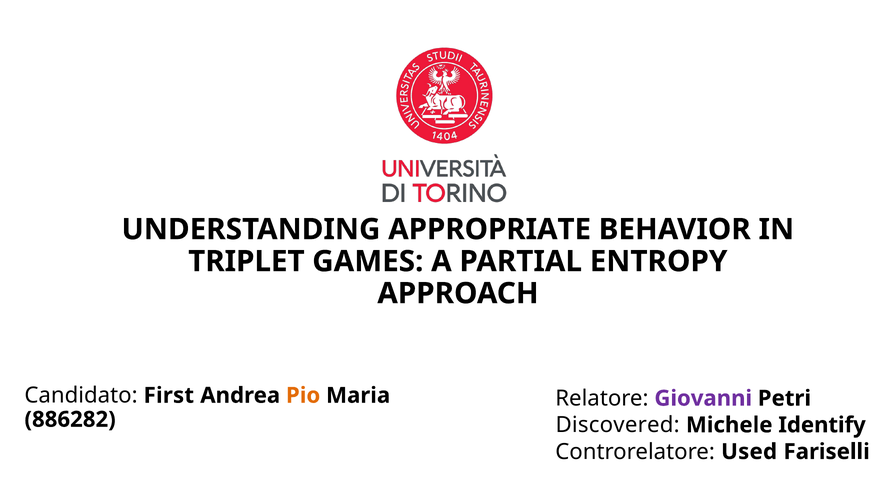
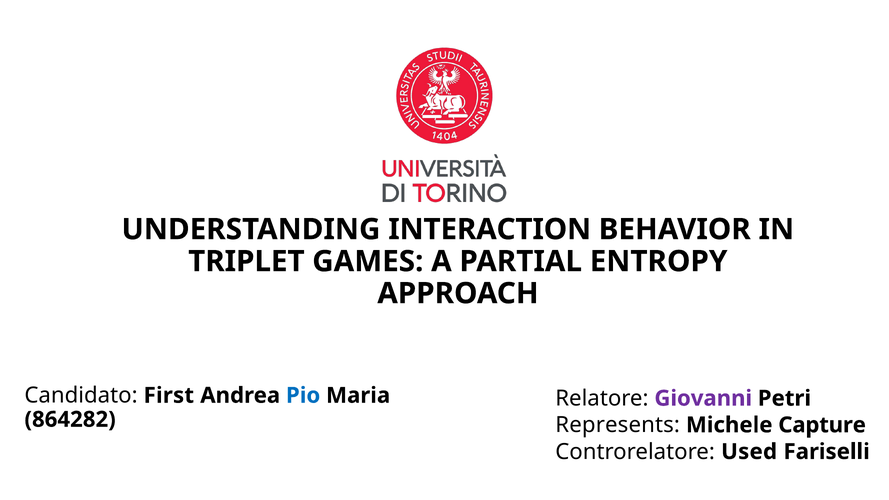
APPROPRIATE: APPROPRIATE -> INTERACTION
Pio colour: orange -> blue
886282: 886282 -> 864282
Discovered: Discovered -> Represents
Identify: Identify -> Capture
